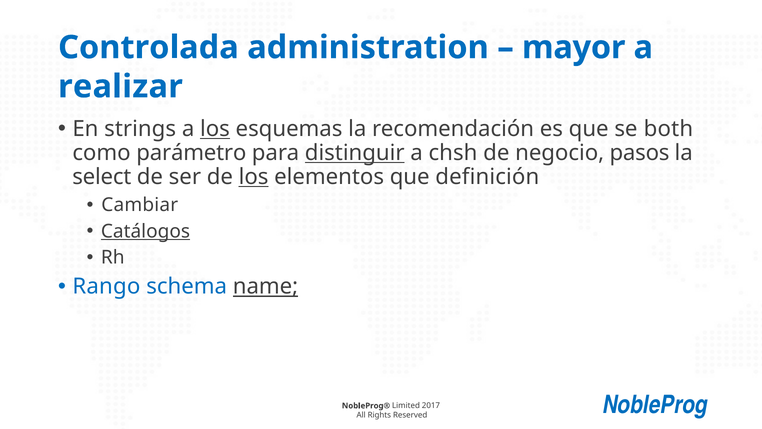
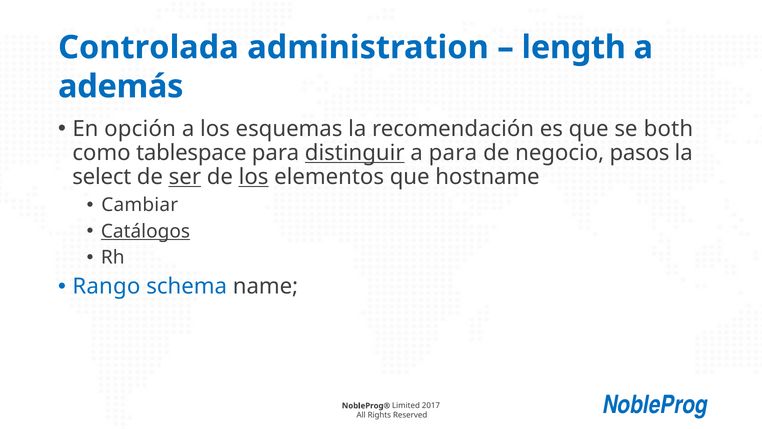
mayor: mayor -> length
realizar: realizar -> además
strings: strings -> opción
los at (215, 129) underline: present -> none
parámetro: parámetro -> tablespace
a chsh: chsh -> para
ser underline: none -> present
definición: definición -> hostname
name underline: present -> none
